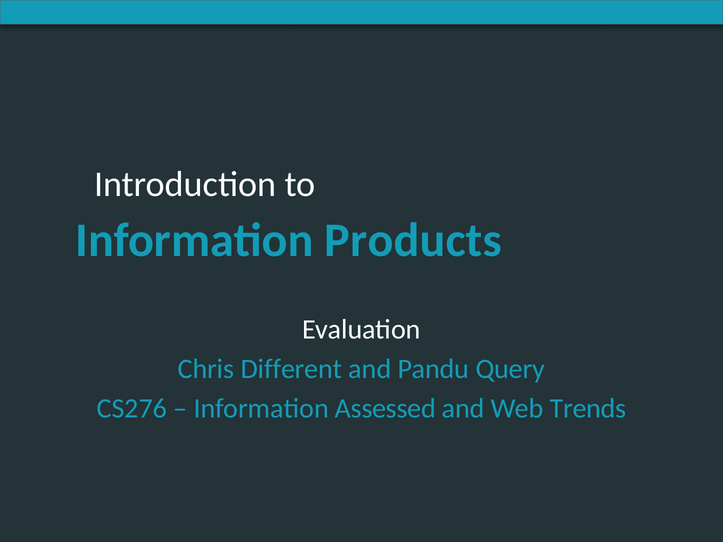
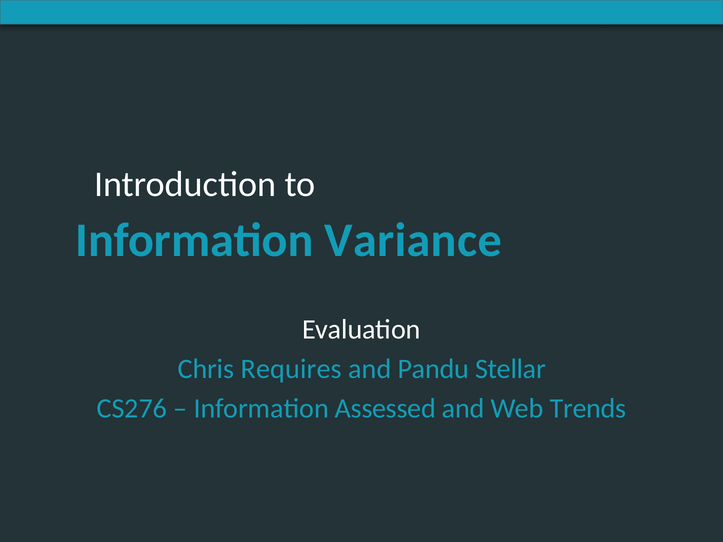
Products: Products -> Variance
Different: Different -> Requires
Query: Query -> Stellar
